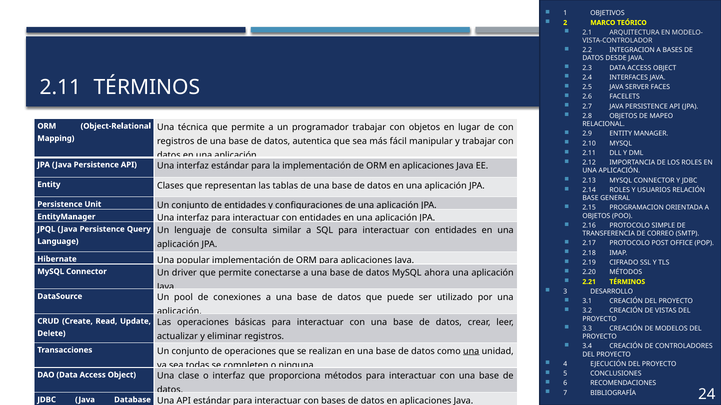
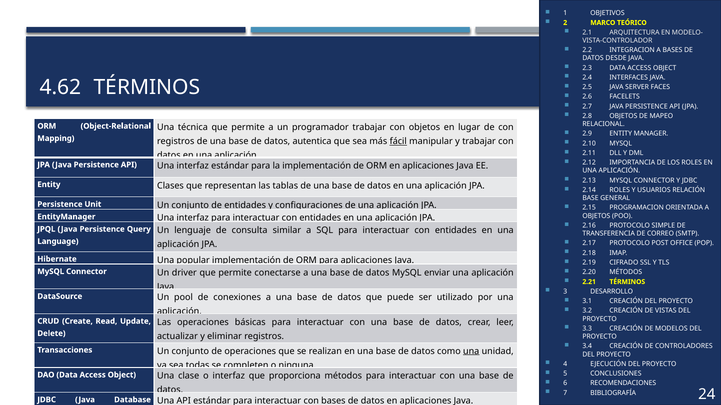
2.11 at (61, 88): 2.11 -> 4.62
fácil underline: none -> present
ahora: ahora -> enviar
